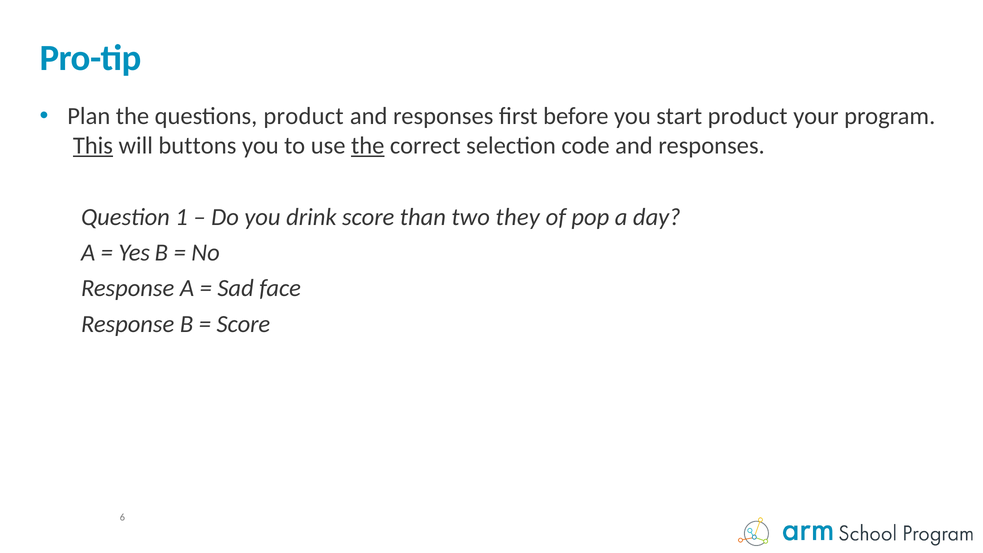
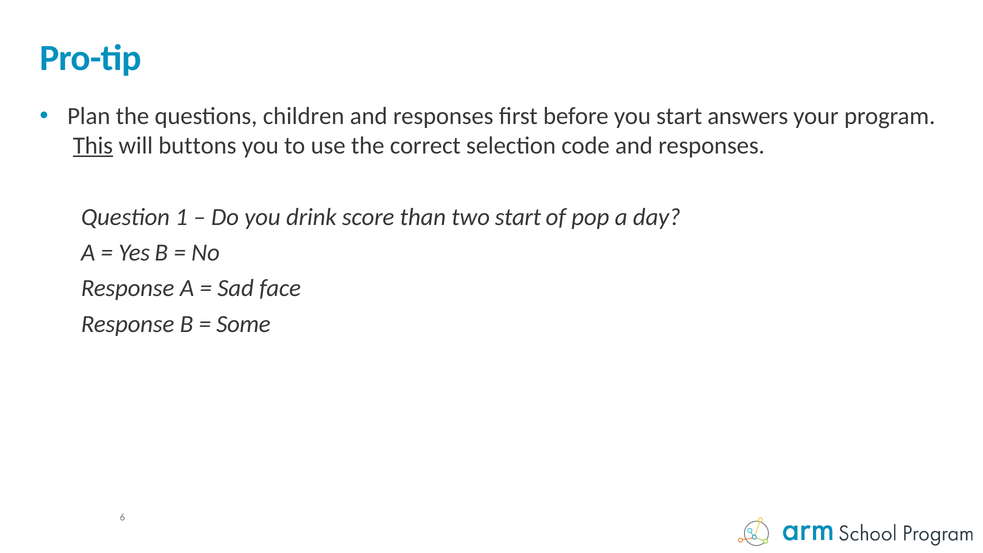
questions product: product -> children
start product: product -> answers
the at (368, 146) underline: present -> none
two they: they -> start
Score at (243, 324): Score -> Some
